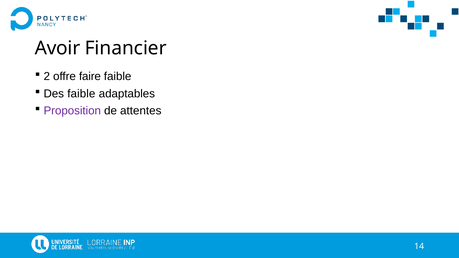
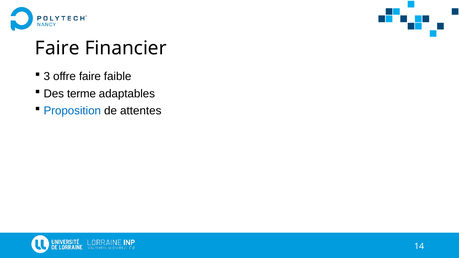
Avoir at (57, 48): Avoir -> Faire
2: 2 -> 3
Des faible: faible -> terme
Proposition colour: purple -> blue
